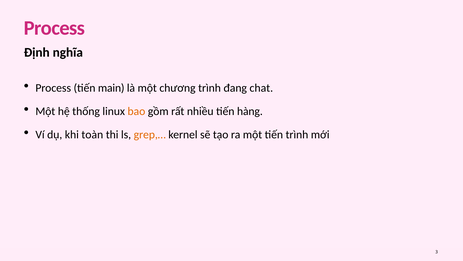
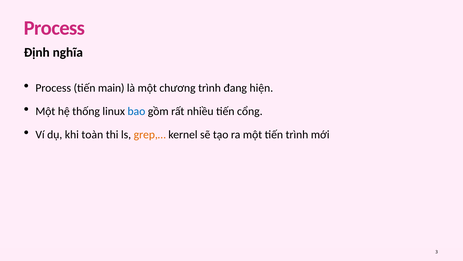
chat: chat -> hiện
bao colour: orange -> blue
hàng: hàng -> cổng
